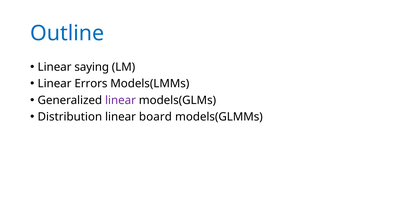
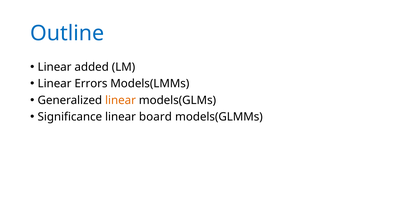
saying: saying -> added
linear at (120, 100) colour: purple -> orange
Distribution: Distribution -> Significance
